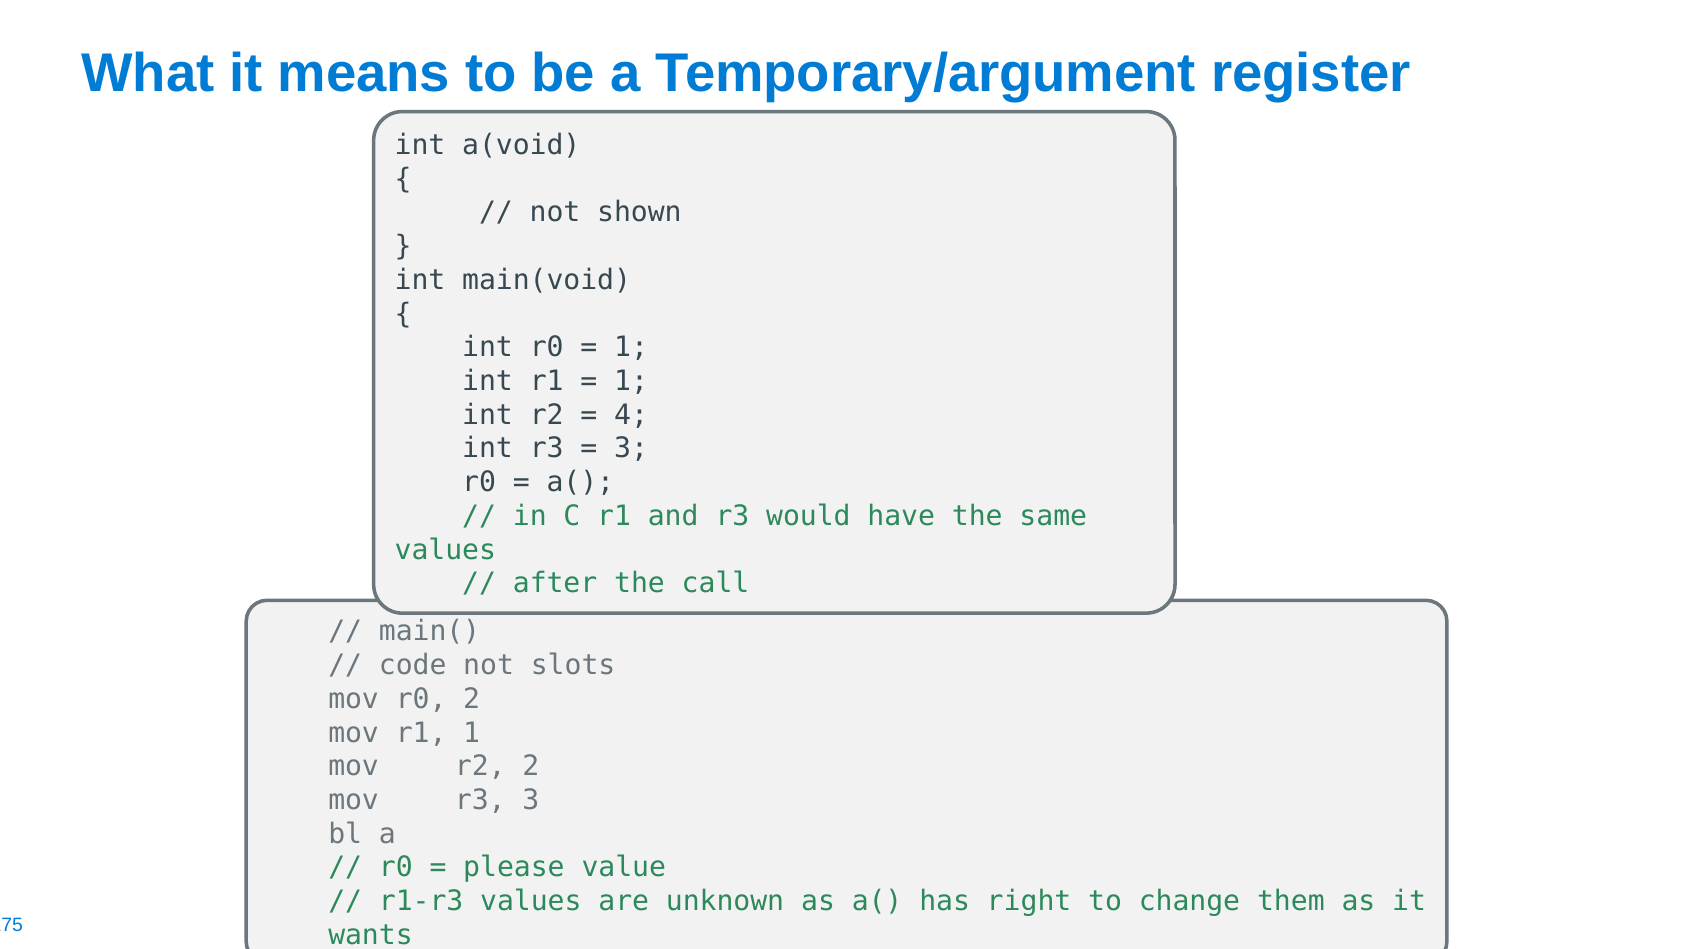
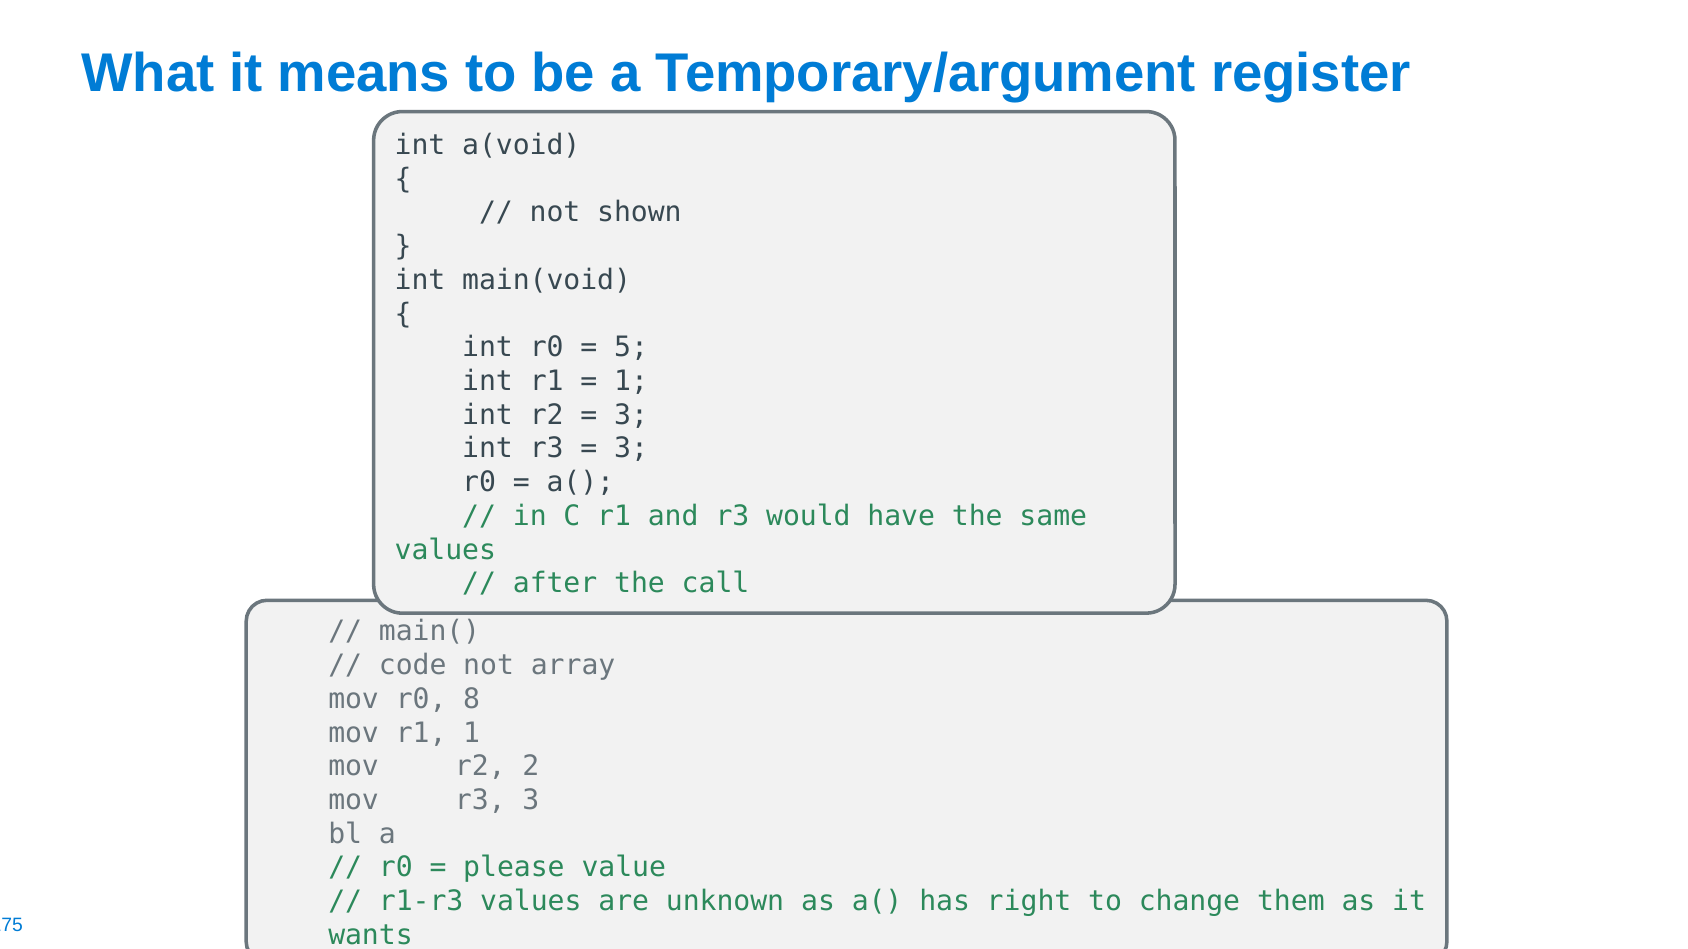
1 at (631, 348): 1 -> 5
4 at (631, 415): 4 -> 3
slots: slots -> array
r0 2: 2 -> 8
